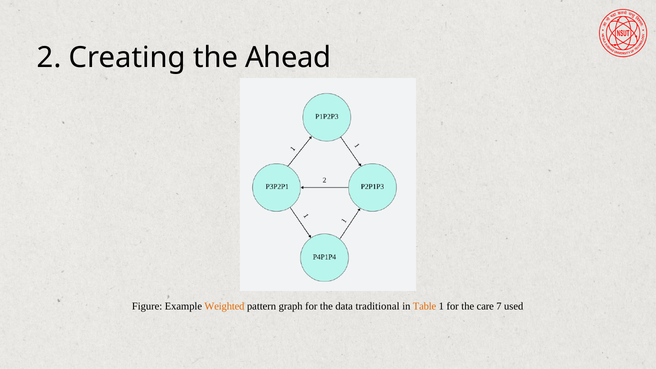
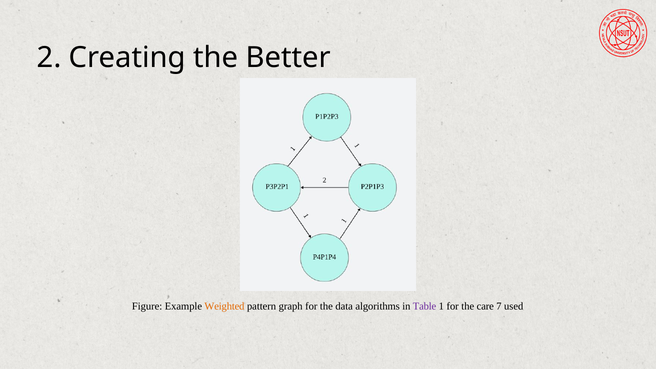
Ahead: Ahead -> Better
traditional: traditional -> algorithms
Table colour: orange -> purple
